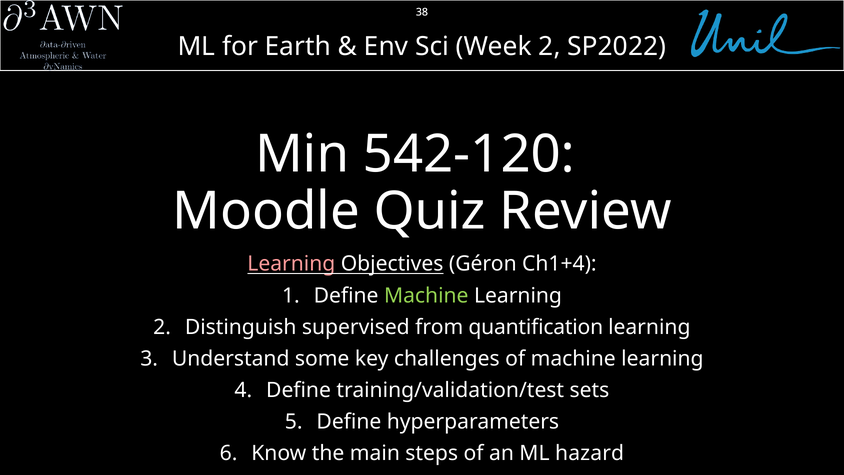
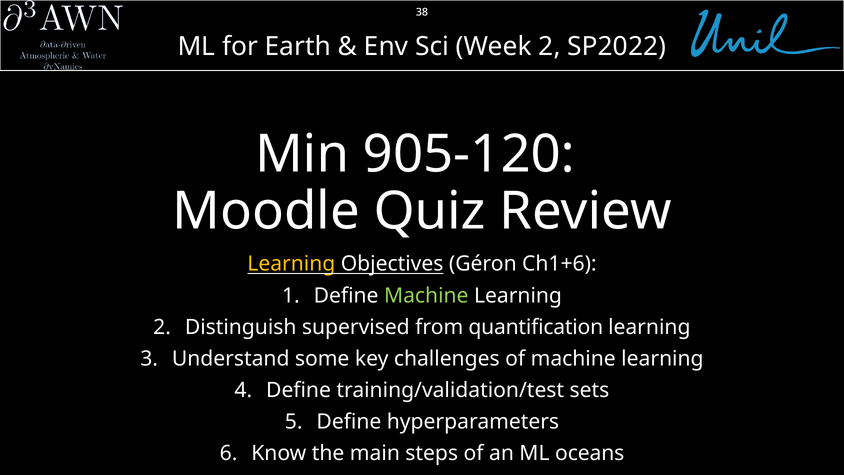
542-120: 542-120 -> 905-120
Learning at (291, 264) colour: pink -> yellow
Ch1+4: Ch1+4 -> Ch1+6
hazard: hazard -> oceans
